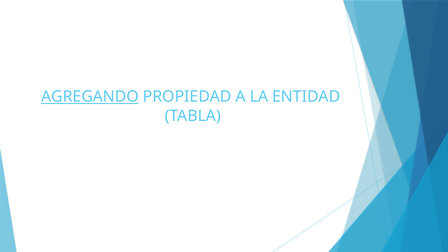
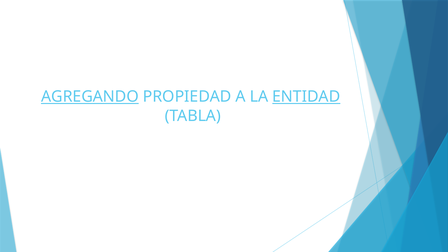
ENTIDAD underline: none -> present
